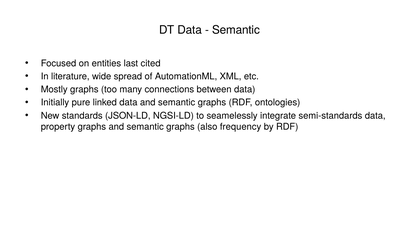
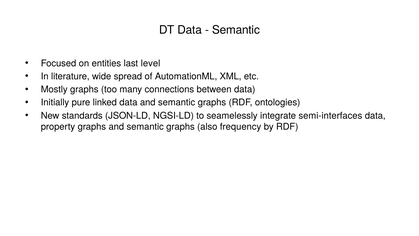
cited: cited -> level
semi-standards: semi-standards -> semi-interfaces
